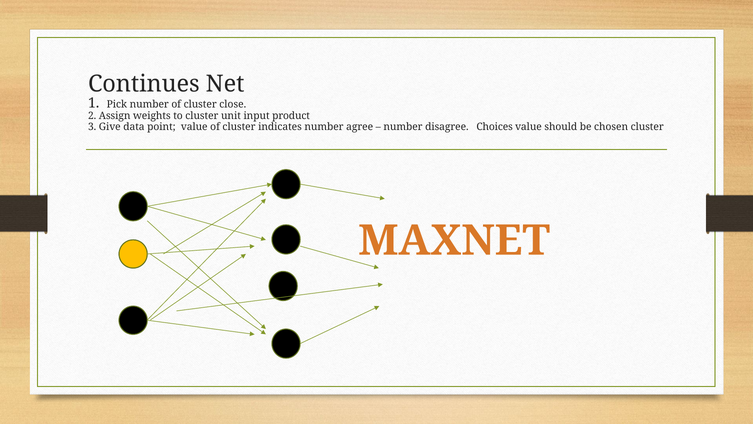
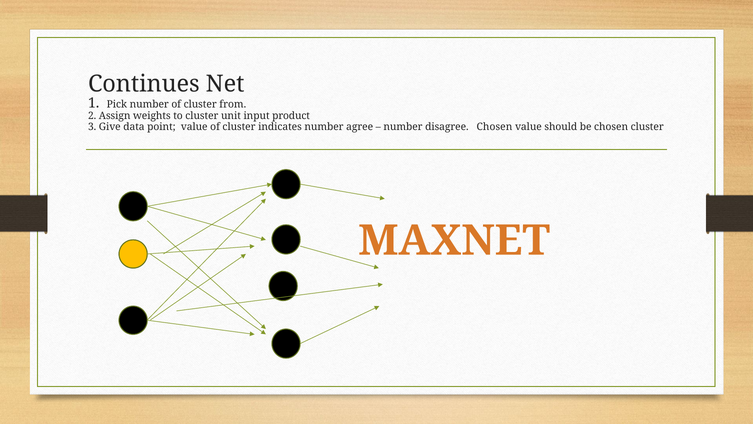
close: close -> from
disagree Choices: Choices -> Chosen
